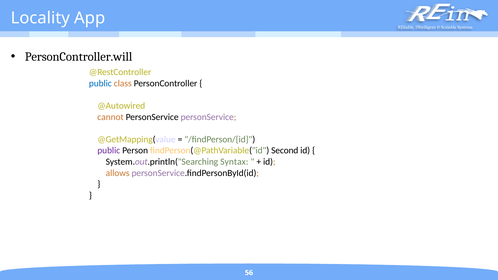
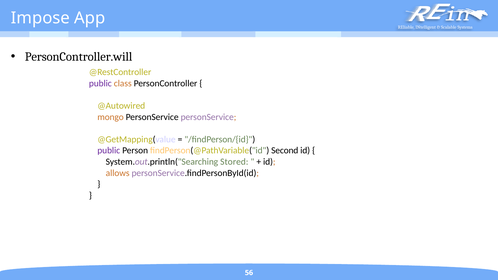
Locality: Locality -> Impose
public at (100, 83) colour: blue -> purple
cannot: cannot -> mongo
Syntax: Syntax -> Stored
